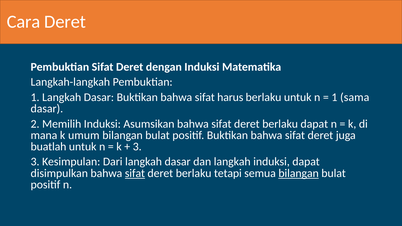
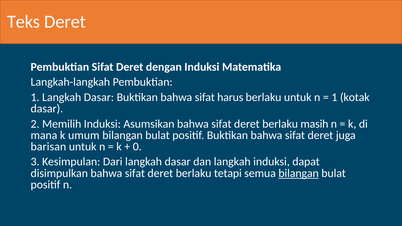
Cara: Cara -> Teks
sama: sama -> kotak
berlaku dapat: dapat -> masih
buatlah: buatlah -> barisan
3 at (137, 147): 3 -> 0
sifat at (135, 173) underline: present -> none
